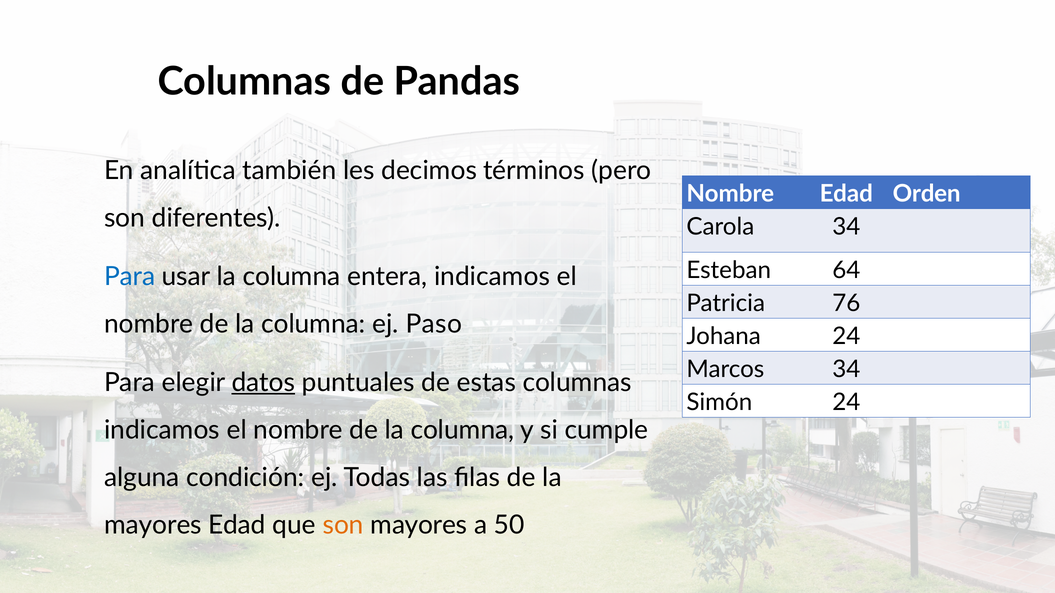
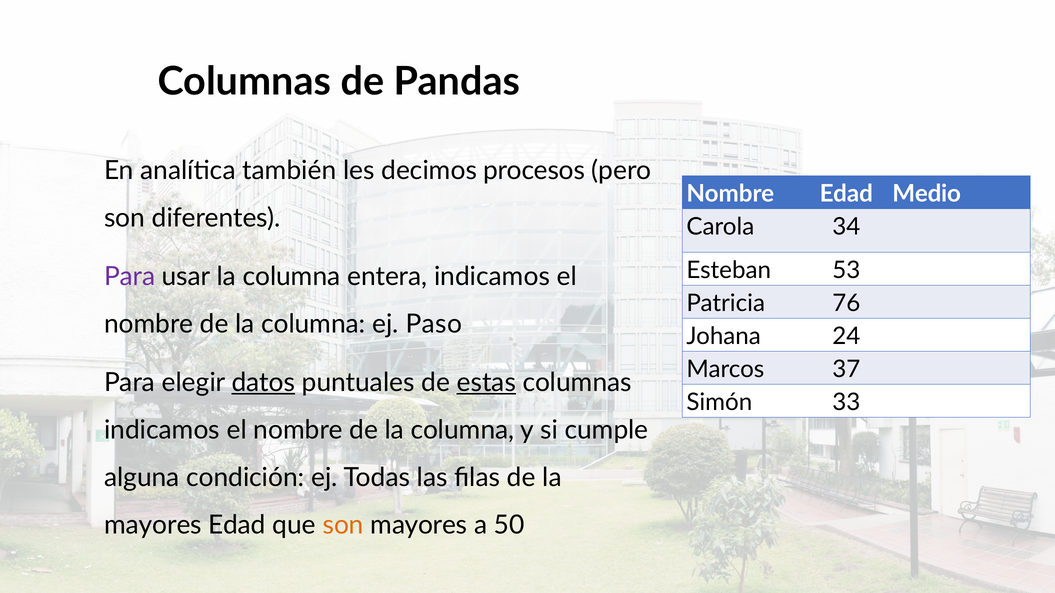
términos: términos -> procesos
Orden: Orden -> Medio
64: 64 -> 53
Para at (130, 277) colour: blue -> purple
Marcos 34: 34 -> 37
estas underline: none -> present
Simón 24: 24 -> 33
